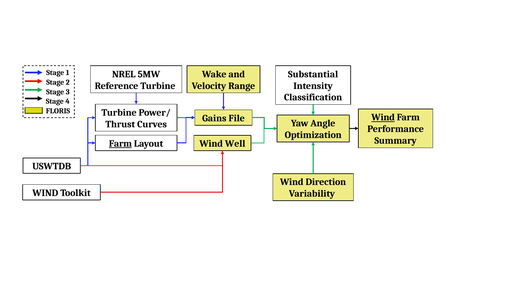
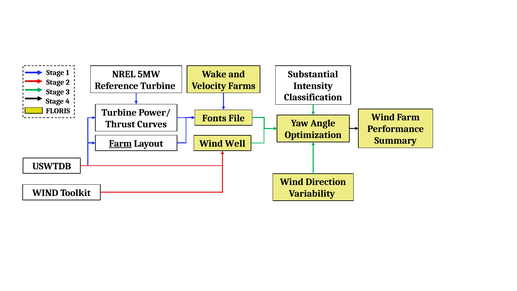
Range: Range -> Farms
Wind at (383, 117) underline: present -> none
Gains: Gains -> Fonts
